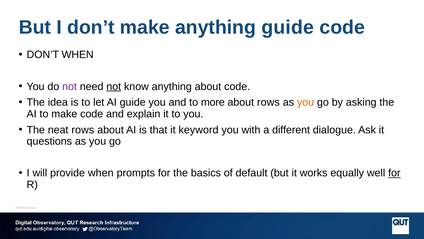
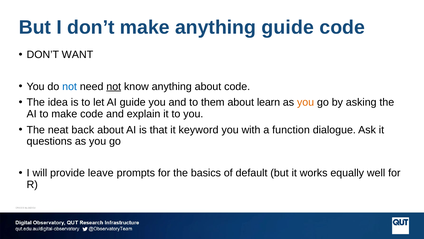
DON’T WHEN: WHEN -> WANT
not at (70, 86) colour: purple -> blue
more: more -> them
about rows: rows -> learn
neat rows: rows -> back
different: different -> function
provide when: when -> leave
for at (394, 173) underline: present -> none
